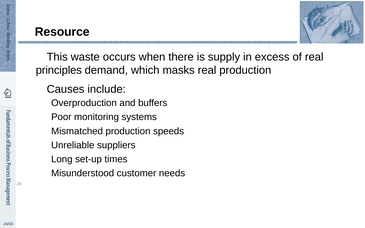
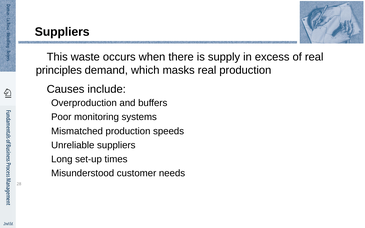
Resource at (62, 32): Resource -> Suppliers
